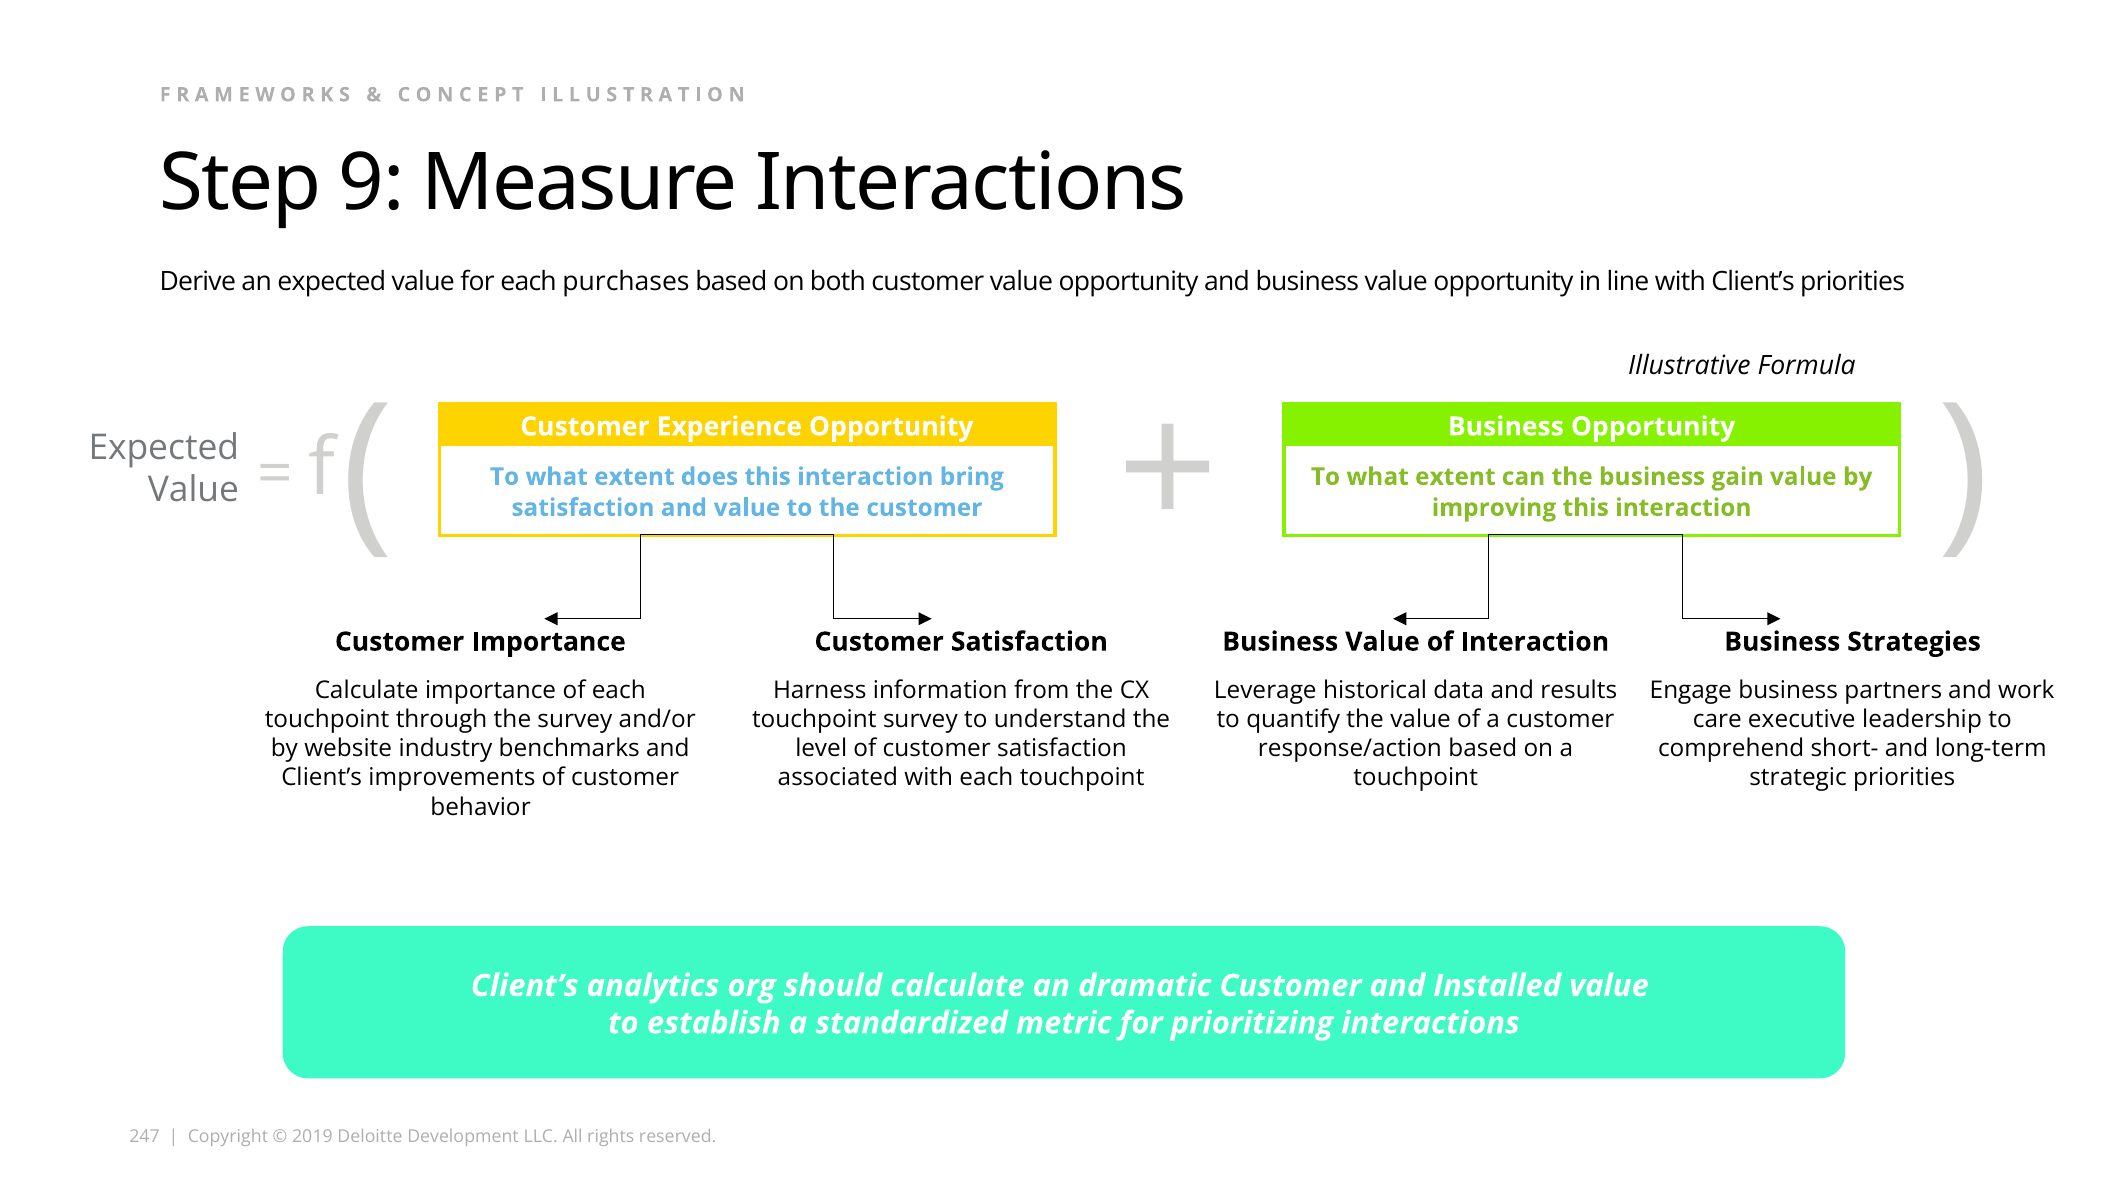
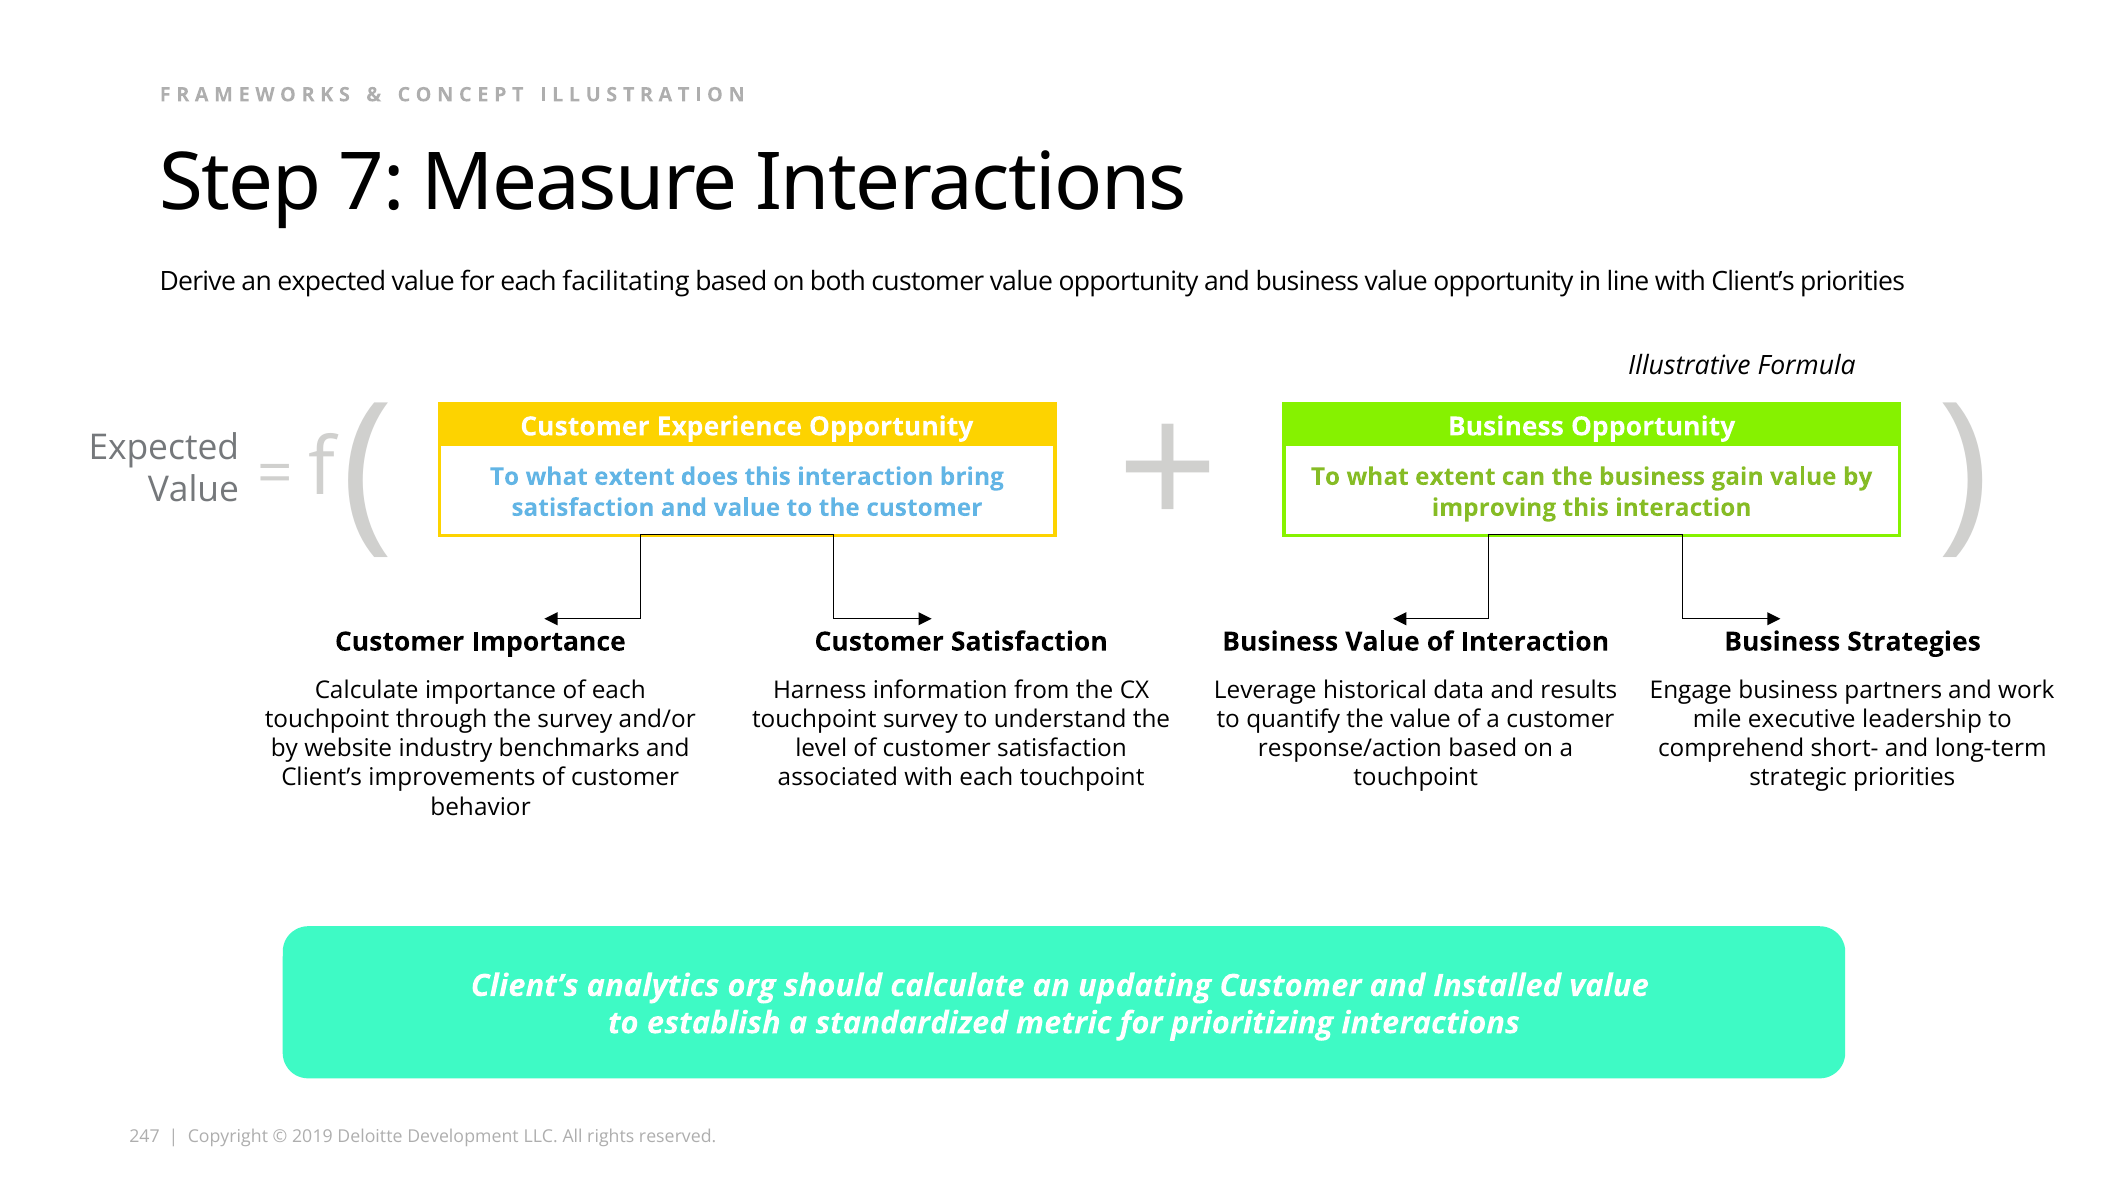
9: 9 -> 7
purchases: purchases -> facilitating
care: care -> mile
dramatic: dramatic -> updating
